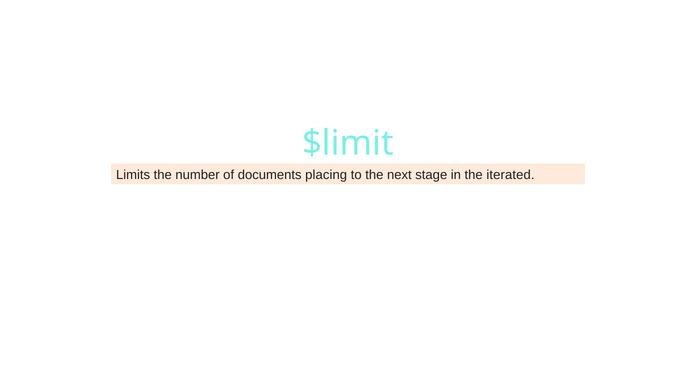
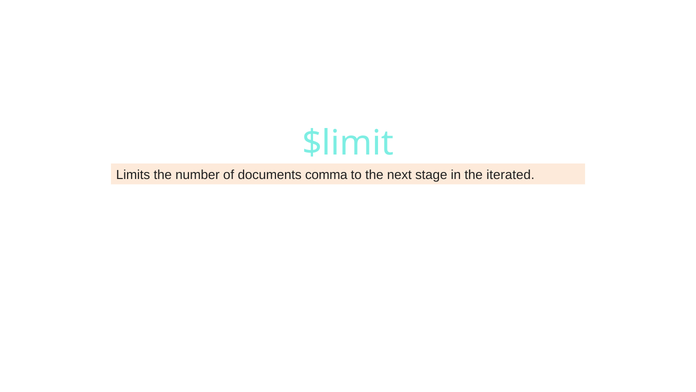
placing: placing -> comma
